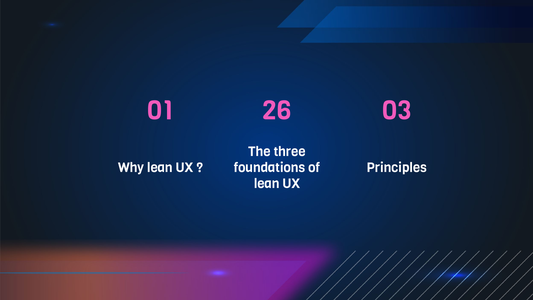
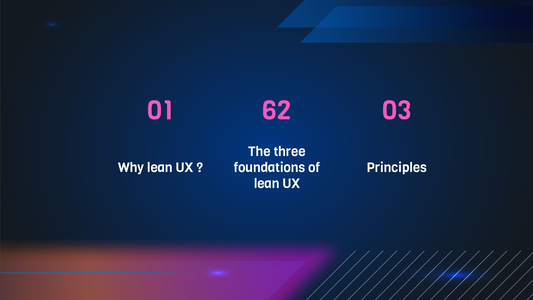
26: 26 -> 62
